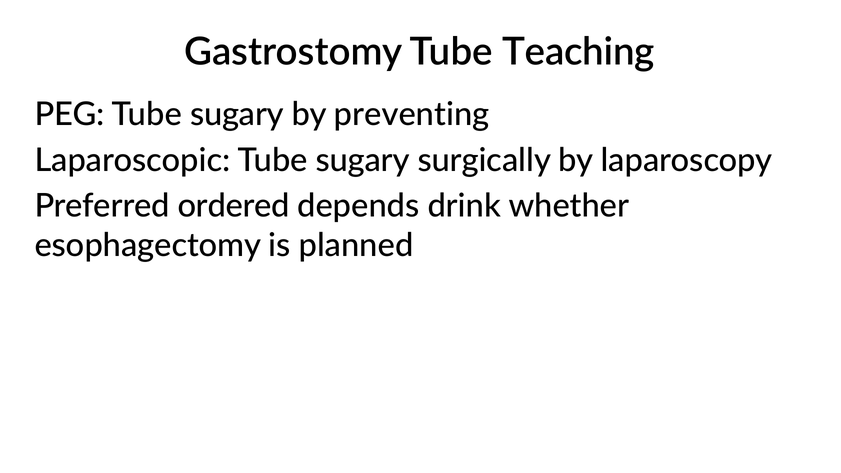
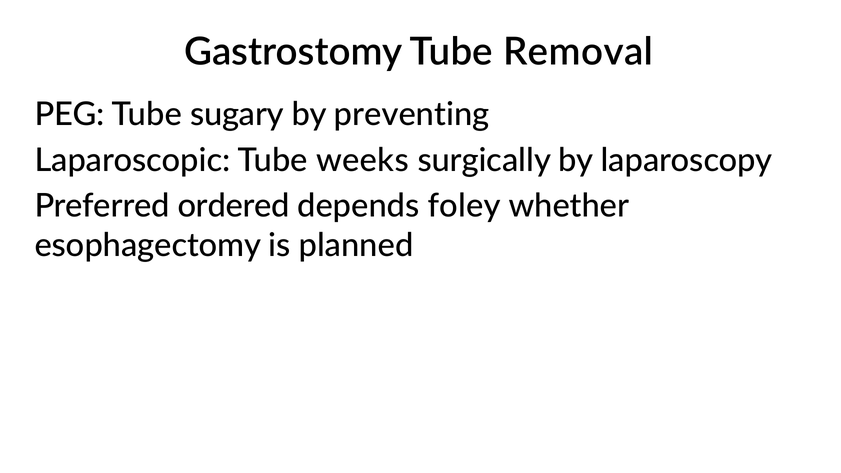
Teaching: Teaching -> Removal
Laparoscopic Tube sugary: sugary -> weeks
drink: drink -> foley
